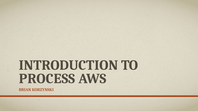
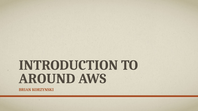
PROCESS: PROCESS -> AROUND
